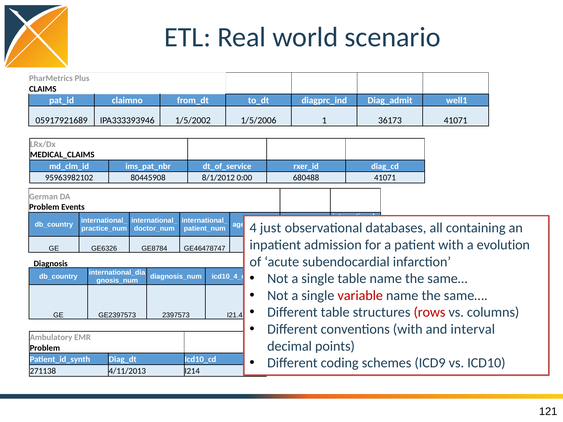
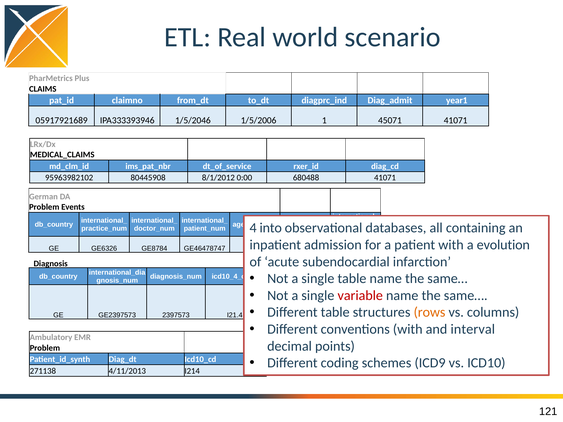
well1: well1 -> year1
1/5/2002: 1/5/2002 -> 1/5/2046
36173: 36173 -> 45071
just: just -> into
rows colour: red -> orange
